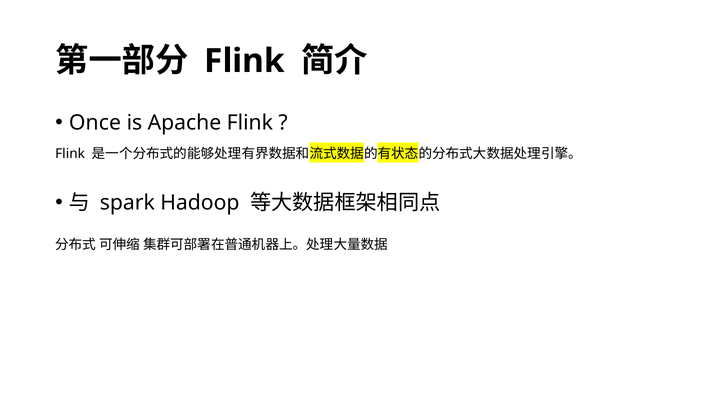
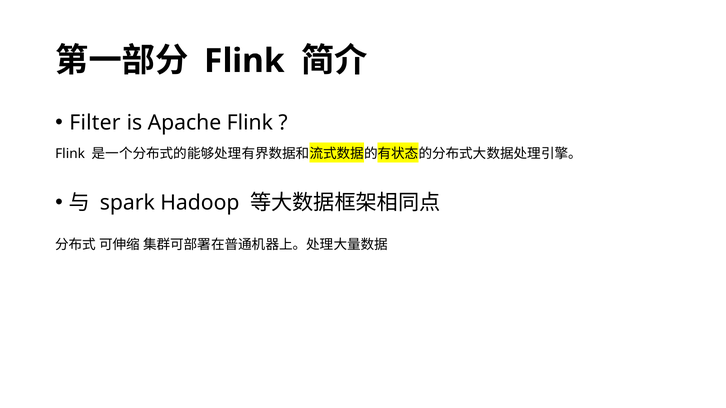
Once: Once -> Filter
